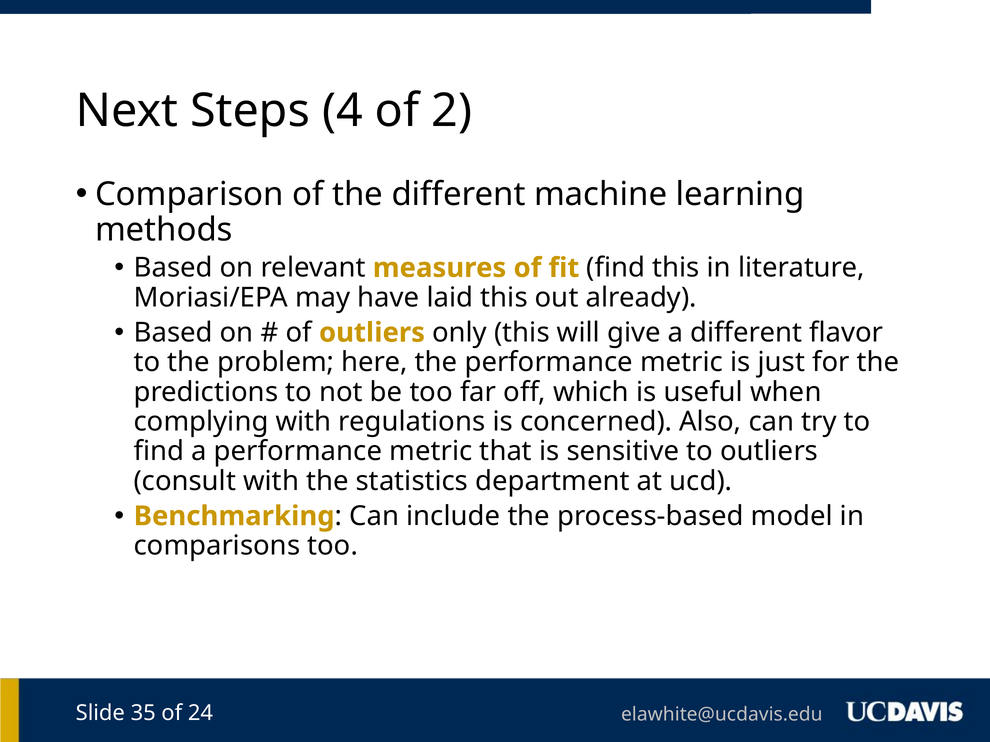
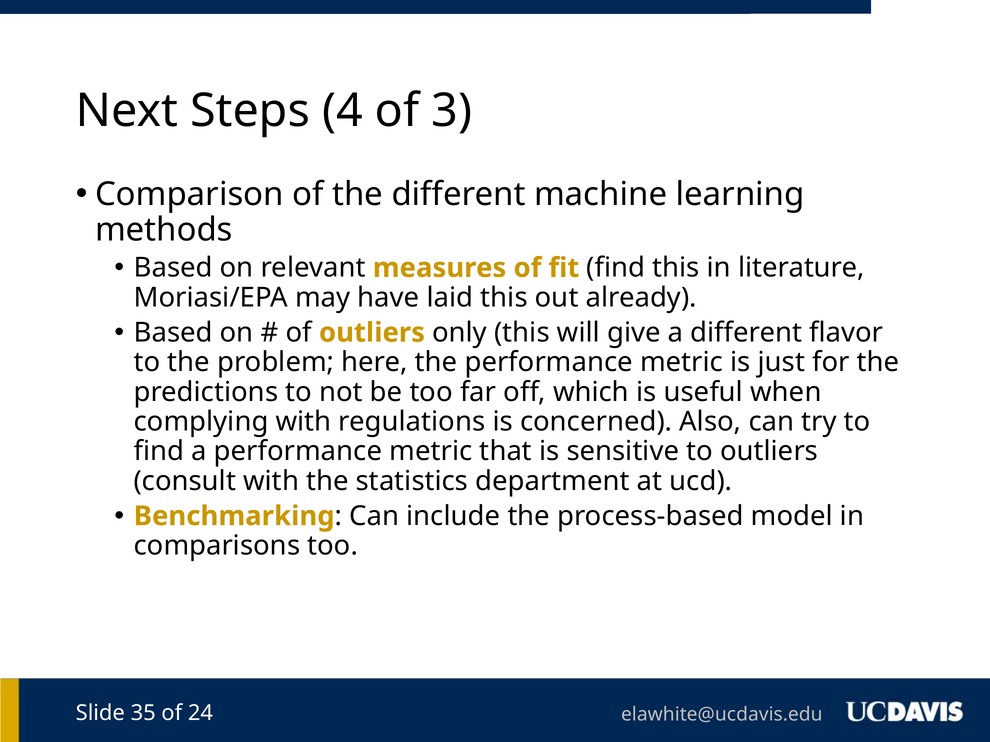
2: 2 -> 3
